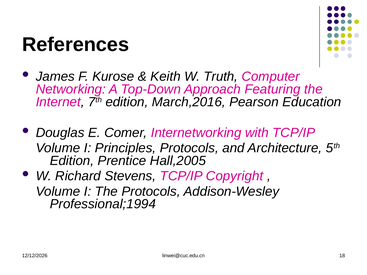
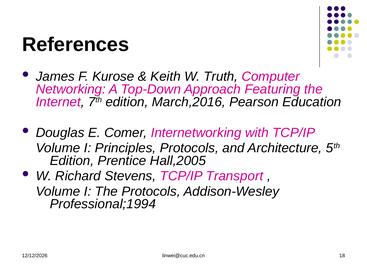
Copyright: Copyright -> Transport
